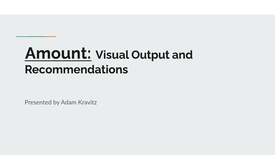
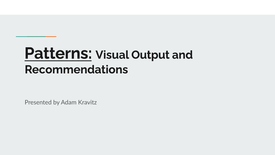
Amount: Amount -> Patterns
